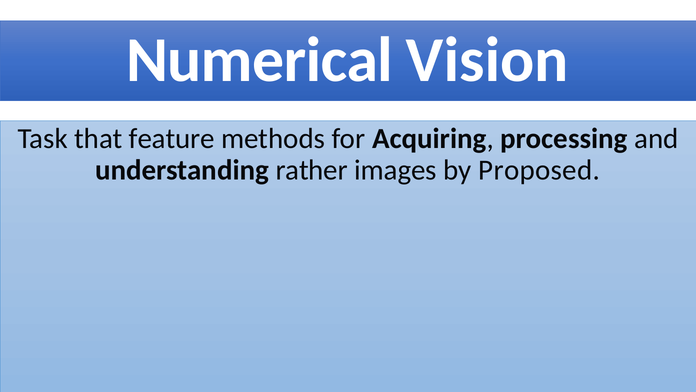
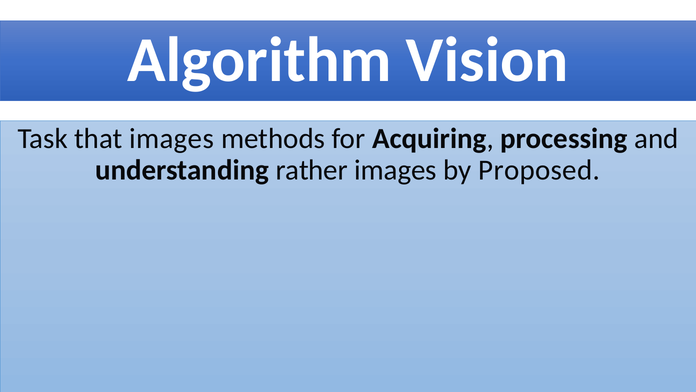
Numerical: Numerical -> Algorithm
that feature: feature -> images
